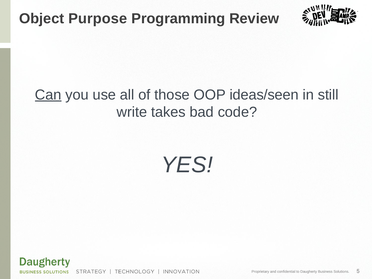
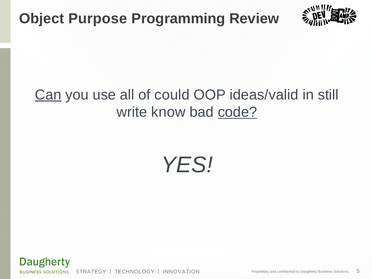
those: those -> could
ideas/seen: ideas/seen -> ideas/valid
takes: takes -> know
code underline: none -> present
